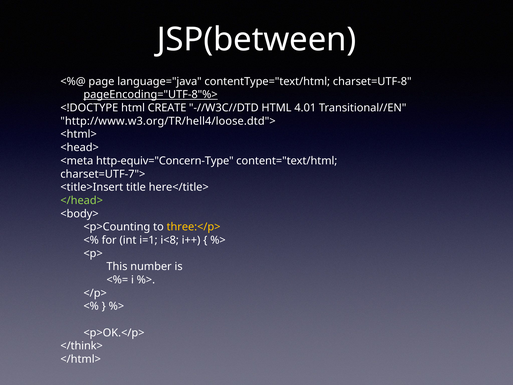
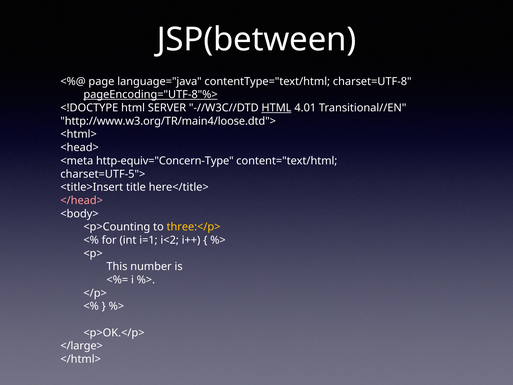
CREATE: CREATE -> SERVER
HTML at (276, 108) underline: none -> present
http://www.w3.org/TR/hell4/loose.dtd">: http://www.w3.org/TR/hell4/loose.dtd"> -> http://www.w3.org/TR/main4/loose.dtd">
charset=UTF-7">: charset=UTF-7"> -> charset=UTF-5">
</head> colour: light green -> pink
i<8: i<8 -> i<2
</think>: </think> -> </large>
